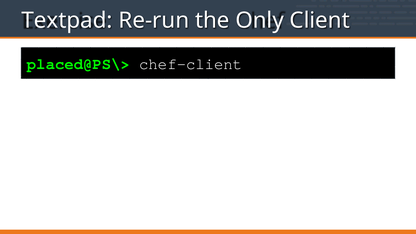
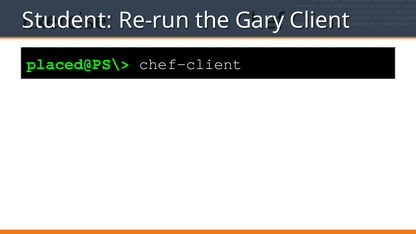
Textpad: Textpad -> Student
Only: Only -> Gary
